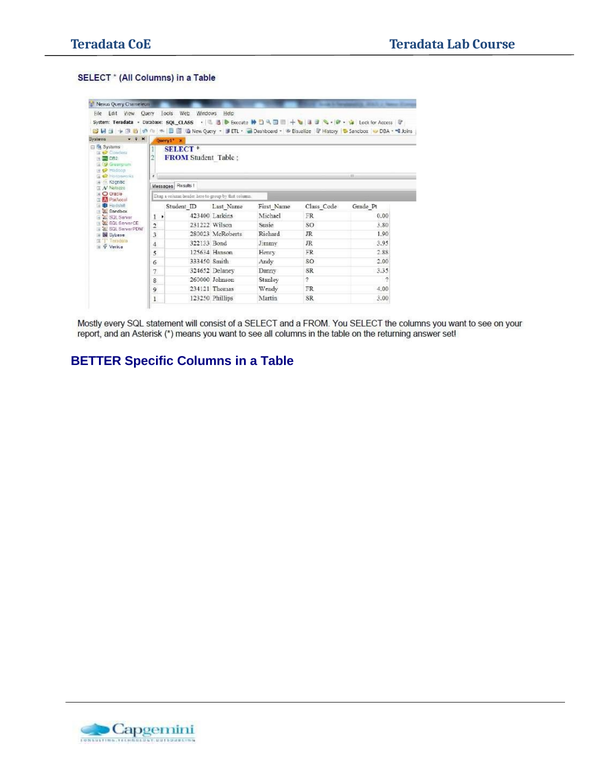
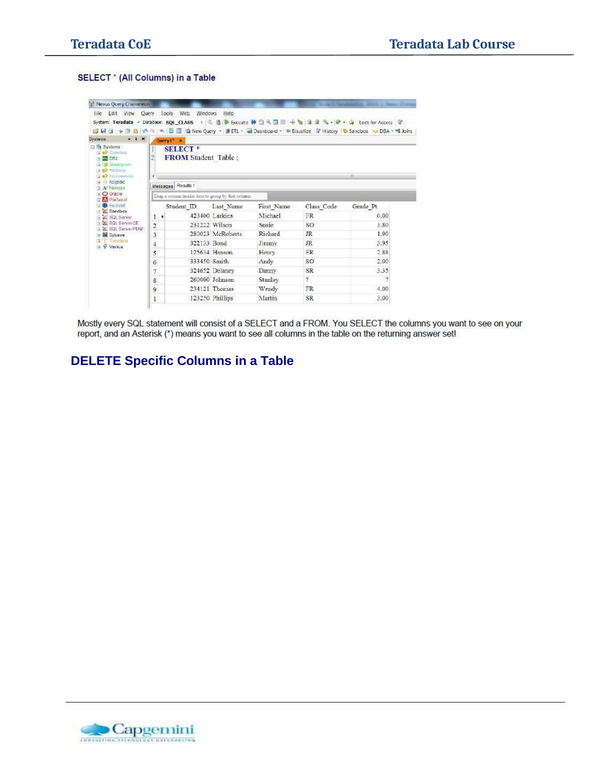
BETTER: BETTER -> DELETE
